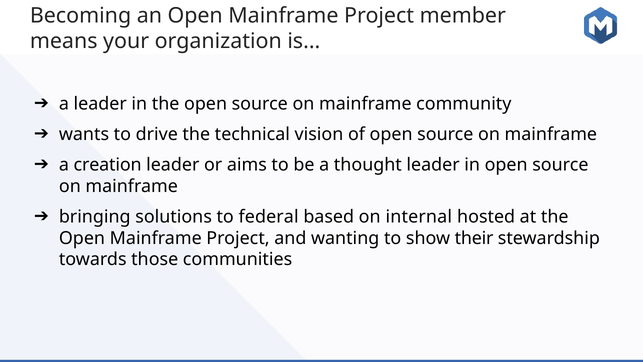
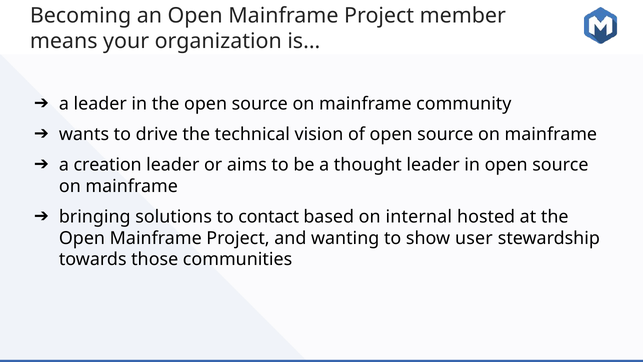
federal: federal -> contact
their: their -> user
